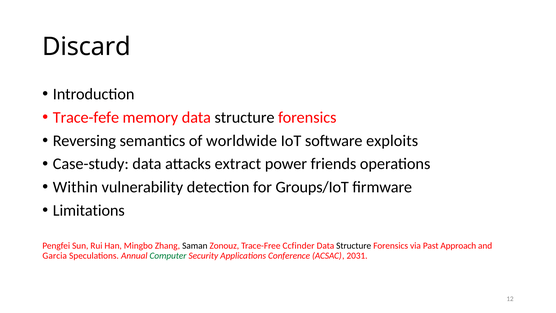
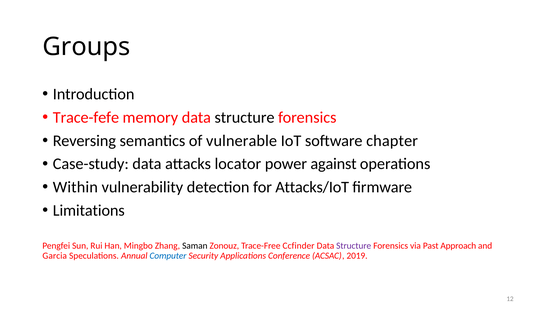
Discard: Discard -> Groups
worldwide: worldwide -> vulnerable
exploits: exploits -> chapter
extract: extract -> locator
friends: friends -> against
Groups/IoT: Groups/IoT -> Attacks/IoT
Structure at (354, 246) colour: black -> purple
Computer colour: green -> blue
2031: 2031 -> 2019
